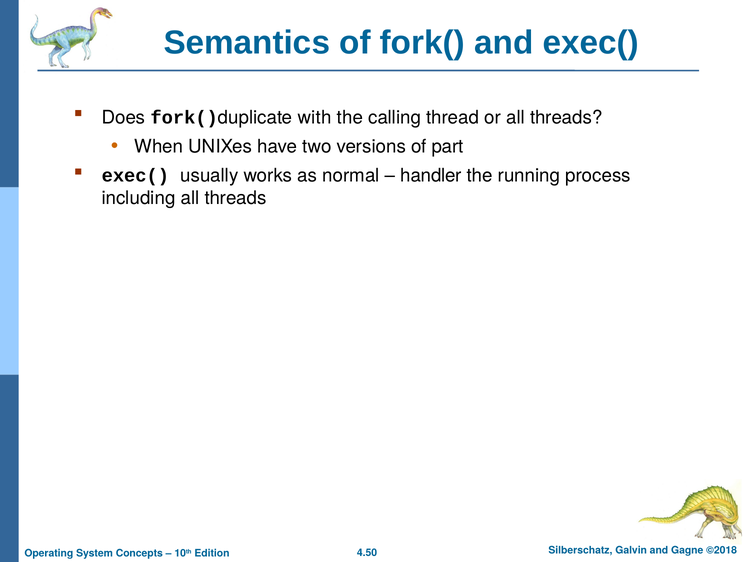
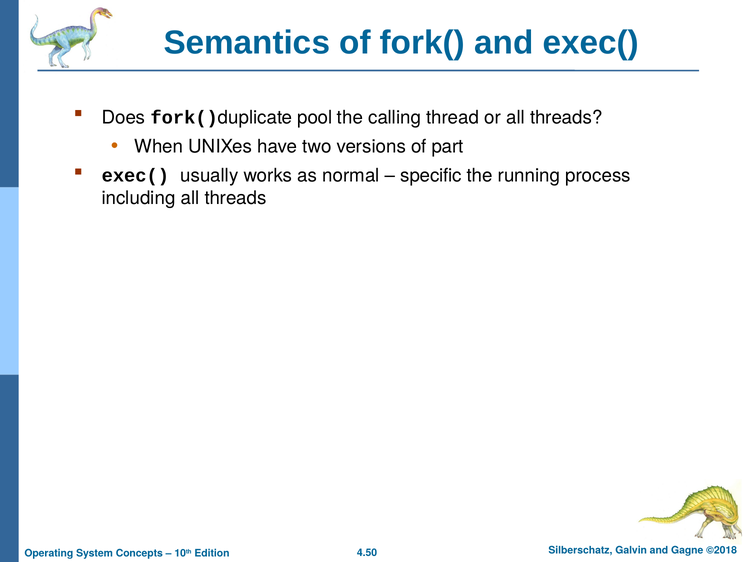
with: with -> pool
handler: handler -> specific
